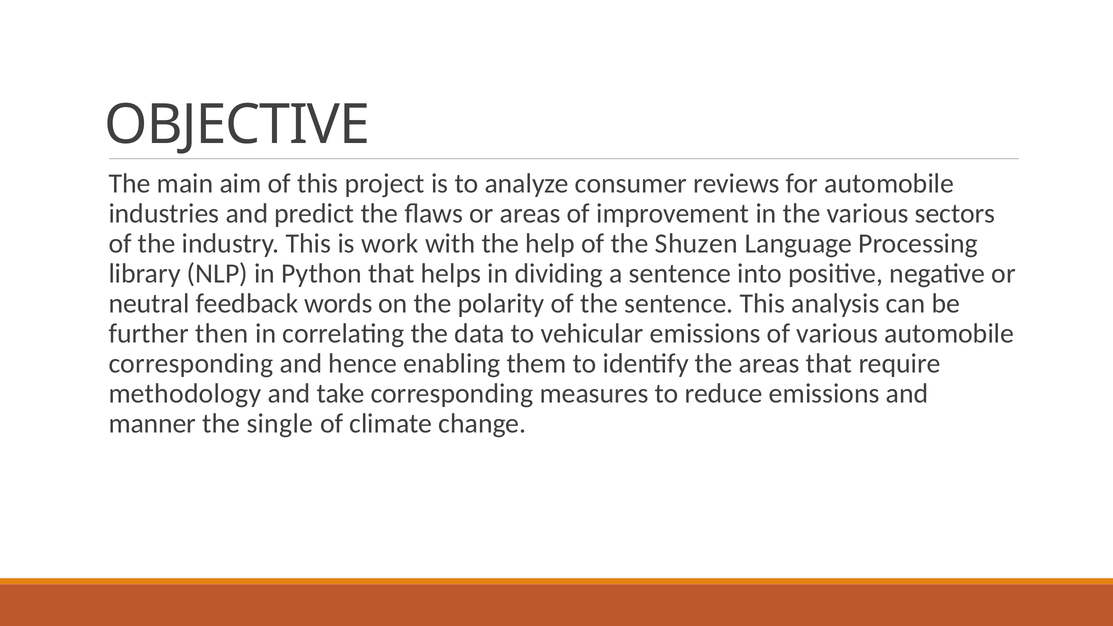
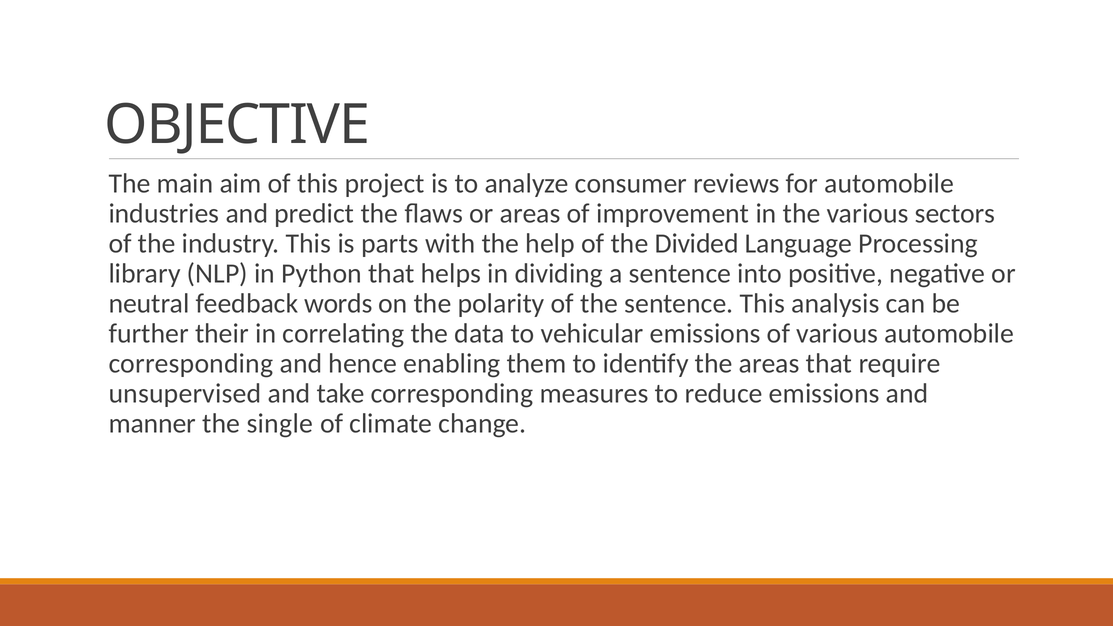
work: work -> parts
Shuzen: Shuzen -> Divided
then: then -> their
methodology: methodology -> unsupervised
